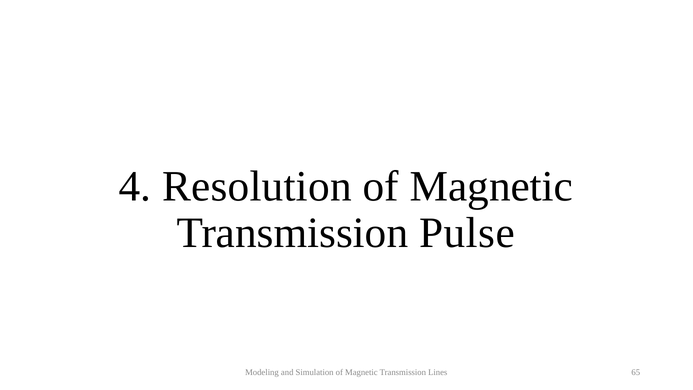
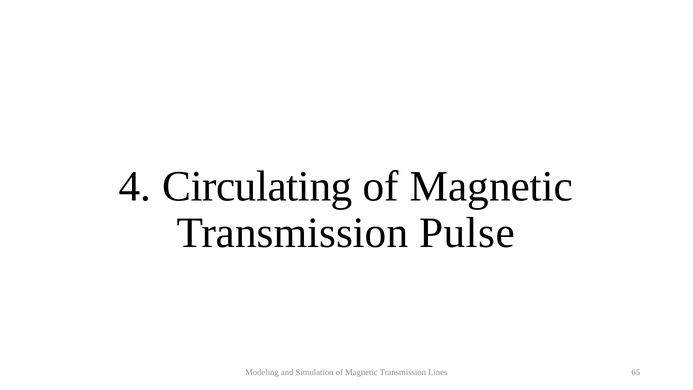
Resolution: Resolution -> Circulating
